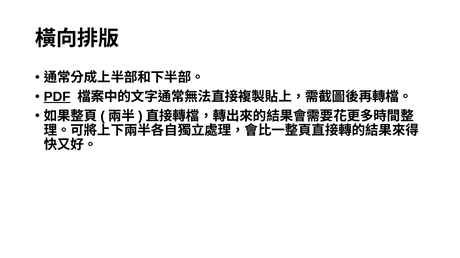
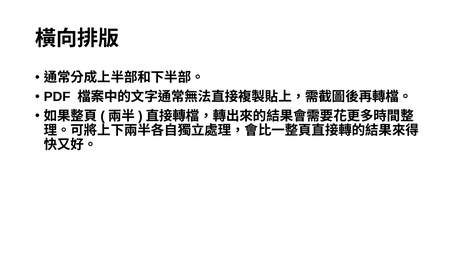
PDF underline: present -> none
